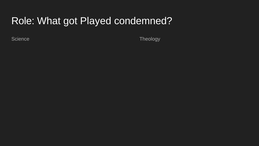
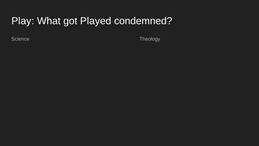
Role: Role -> Play
